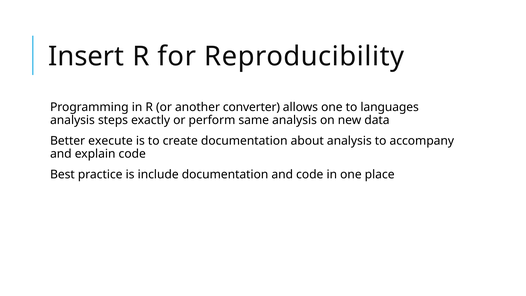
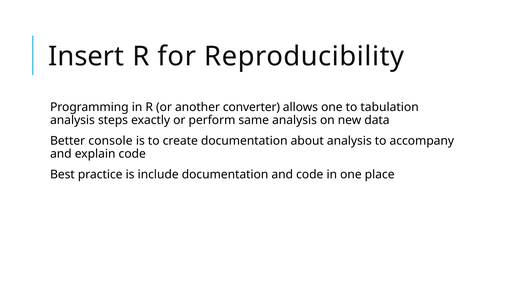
languages: languages -> tabulation
execute: execute -> console
